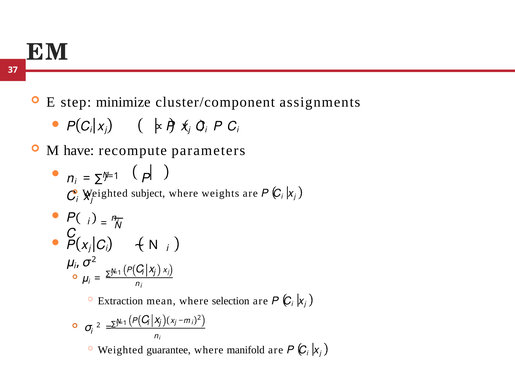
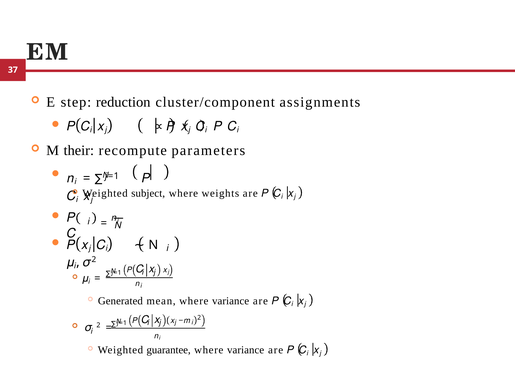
minimize: minimize -> reduction
have: have -> their
Extraction: Extraction -> Generated
mean where selection: selection -> variance
manifold at (246, 350): manifold -> variance
